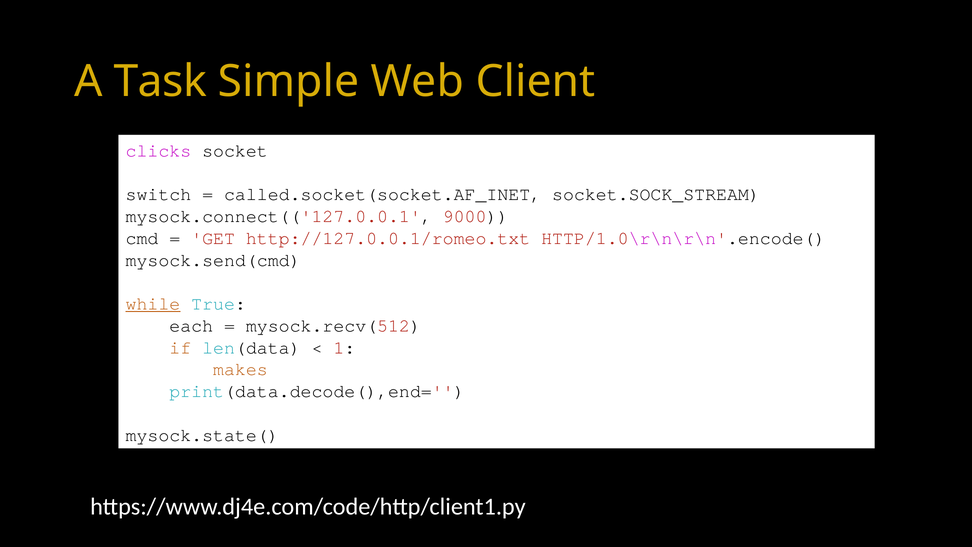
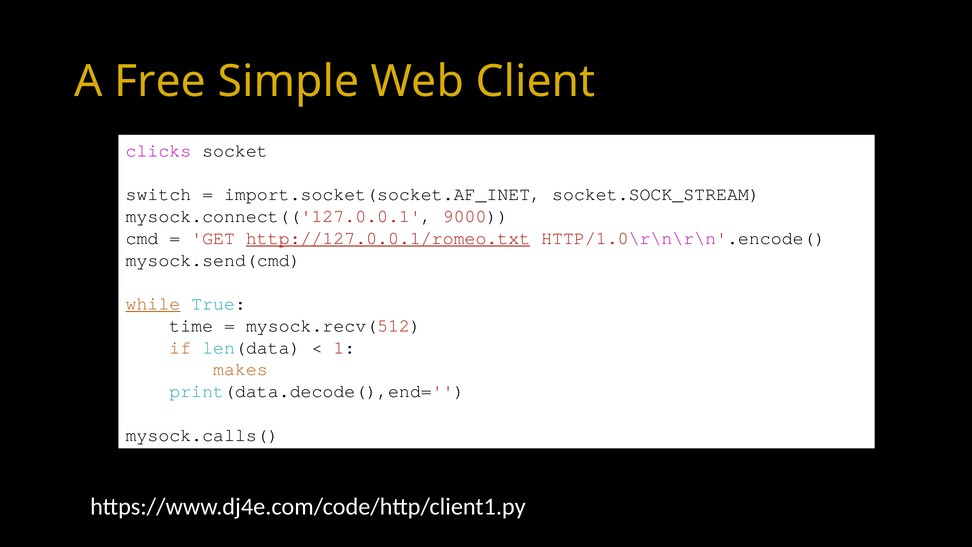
Task: Task -> Free
called.socket(socket.AF_INET: called.socket(socket.AF_INET -> import.socket(socket.AF_INET
http://127.0.0.1/romeo.txt underline: none -> present
each: each -> time
mysock.state(: mysock.state( -> mysock.calls(
